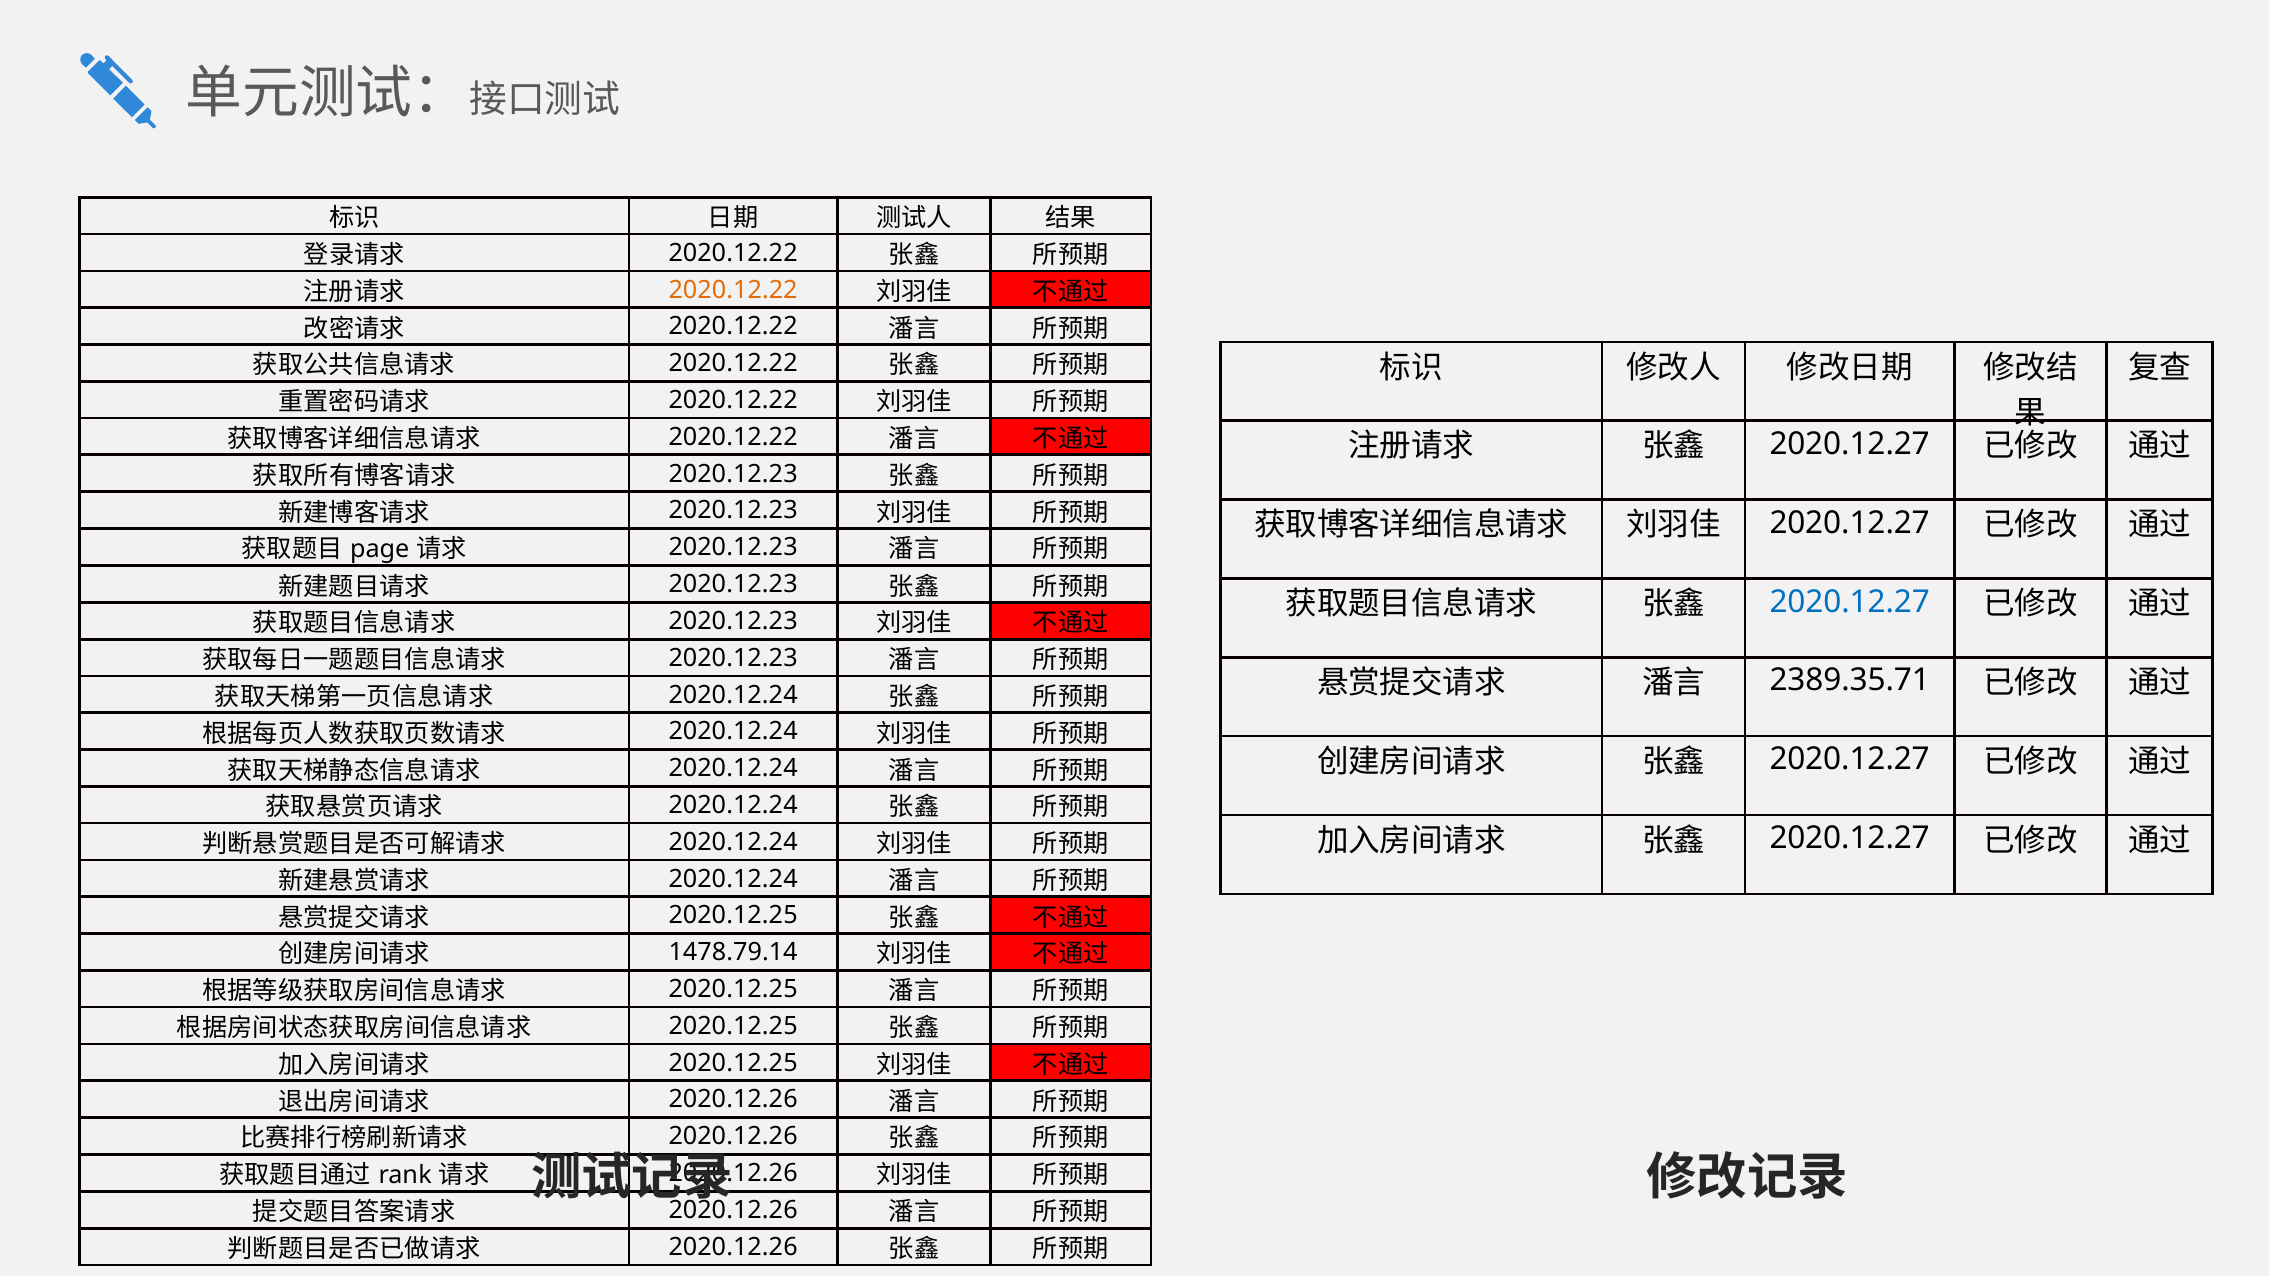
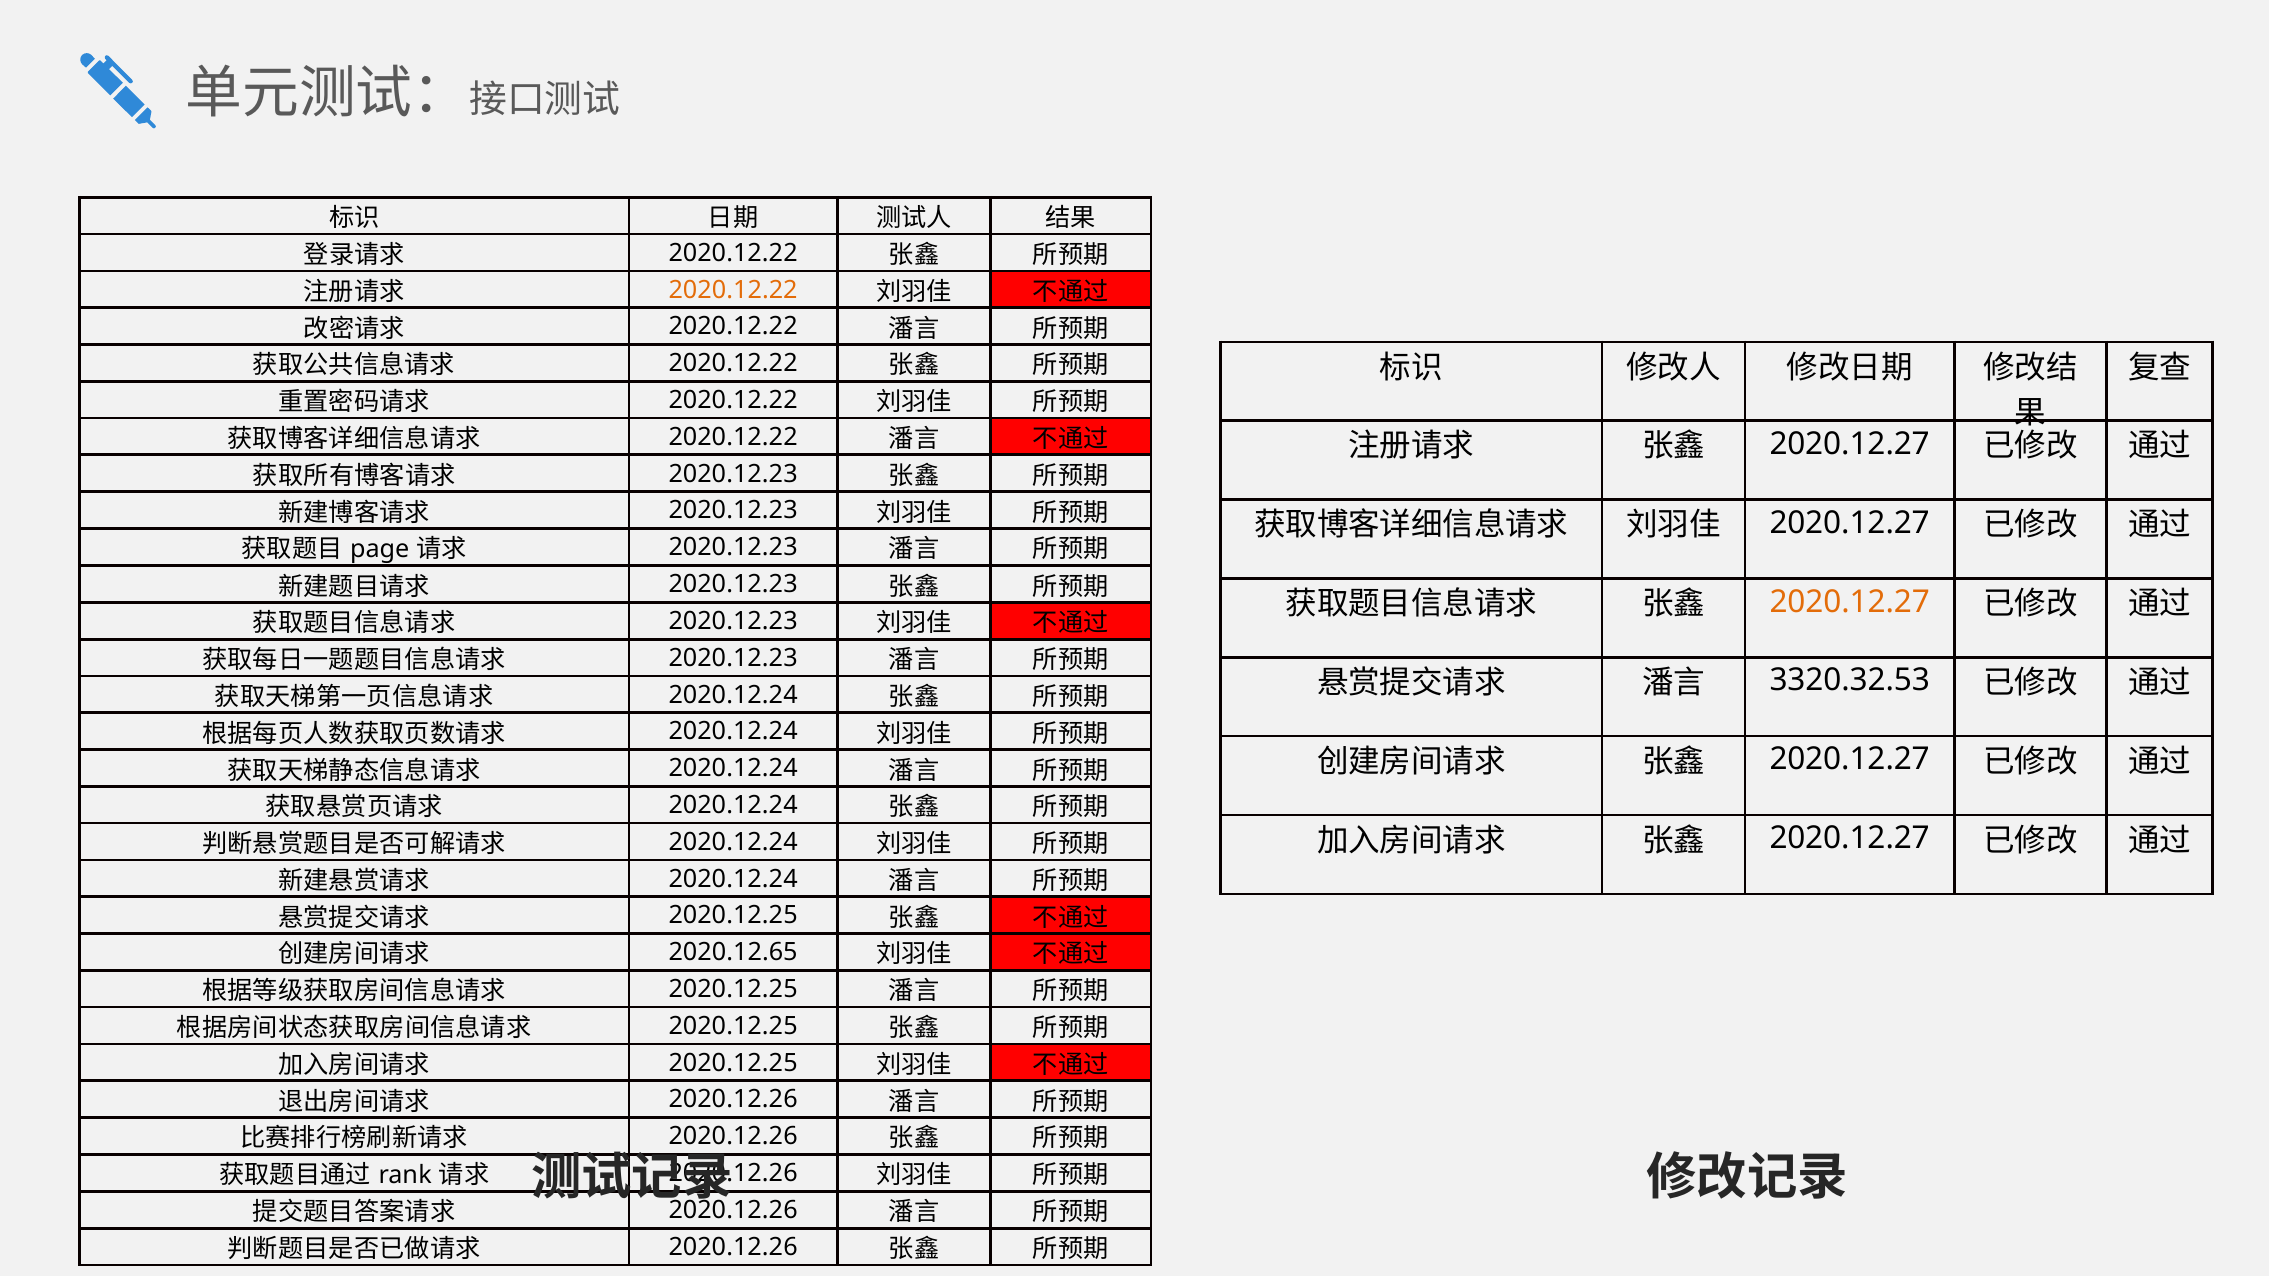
2020.12.27 at (1850, 602) colour: blue -> orange
2389.35.71: 2389.35.71 -> 3320.32.53
1478.79.14: 1478.79.14 -> 2020.12.65
